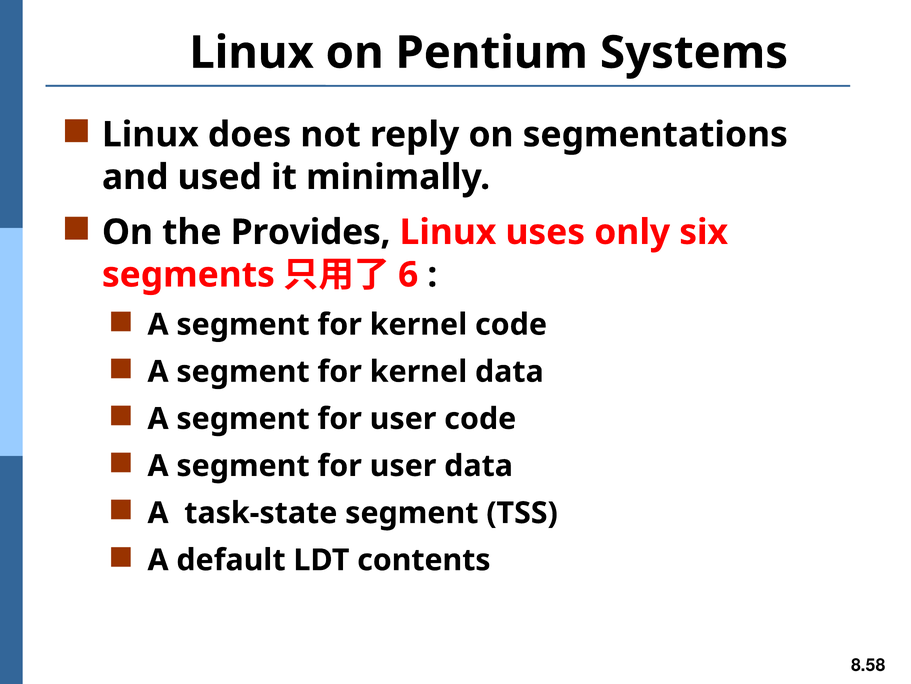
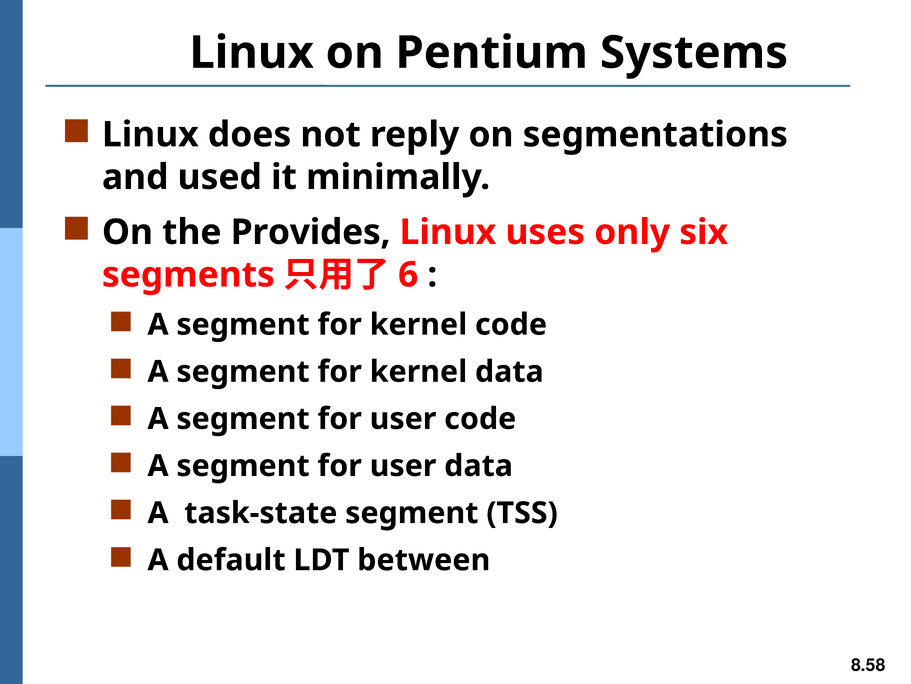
contents: contents -> between
